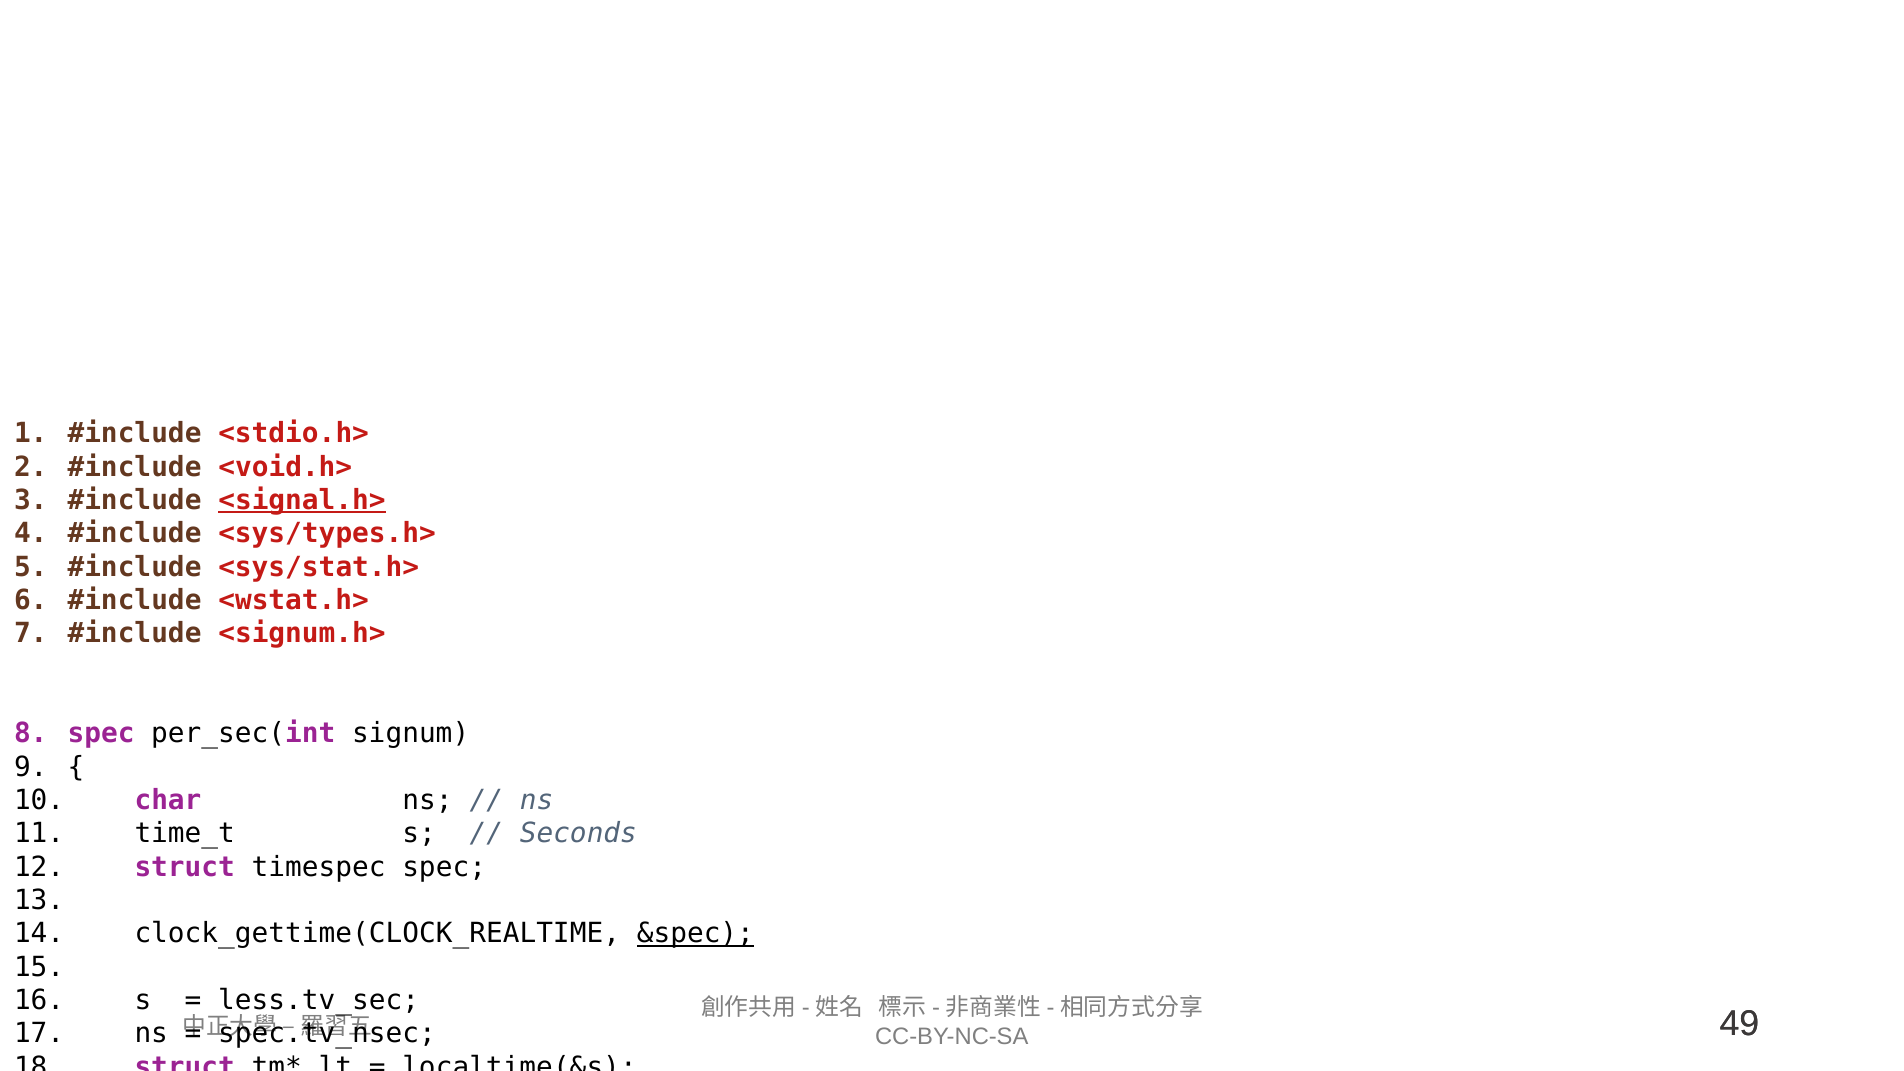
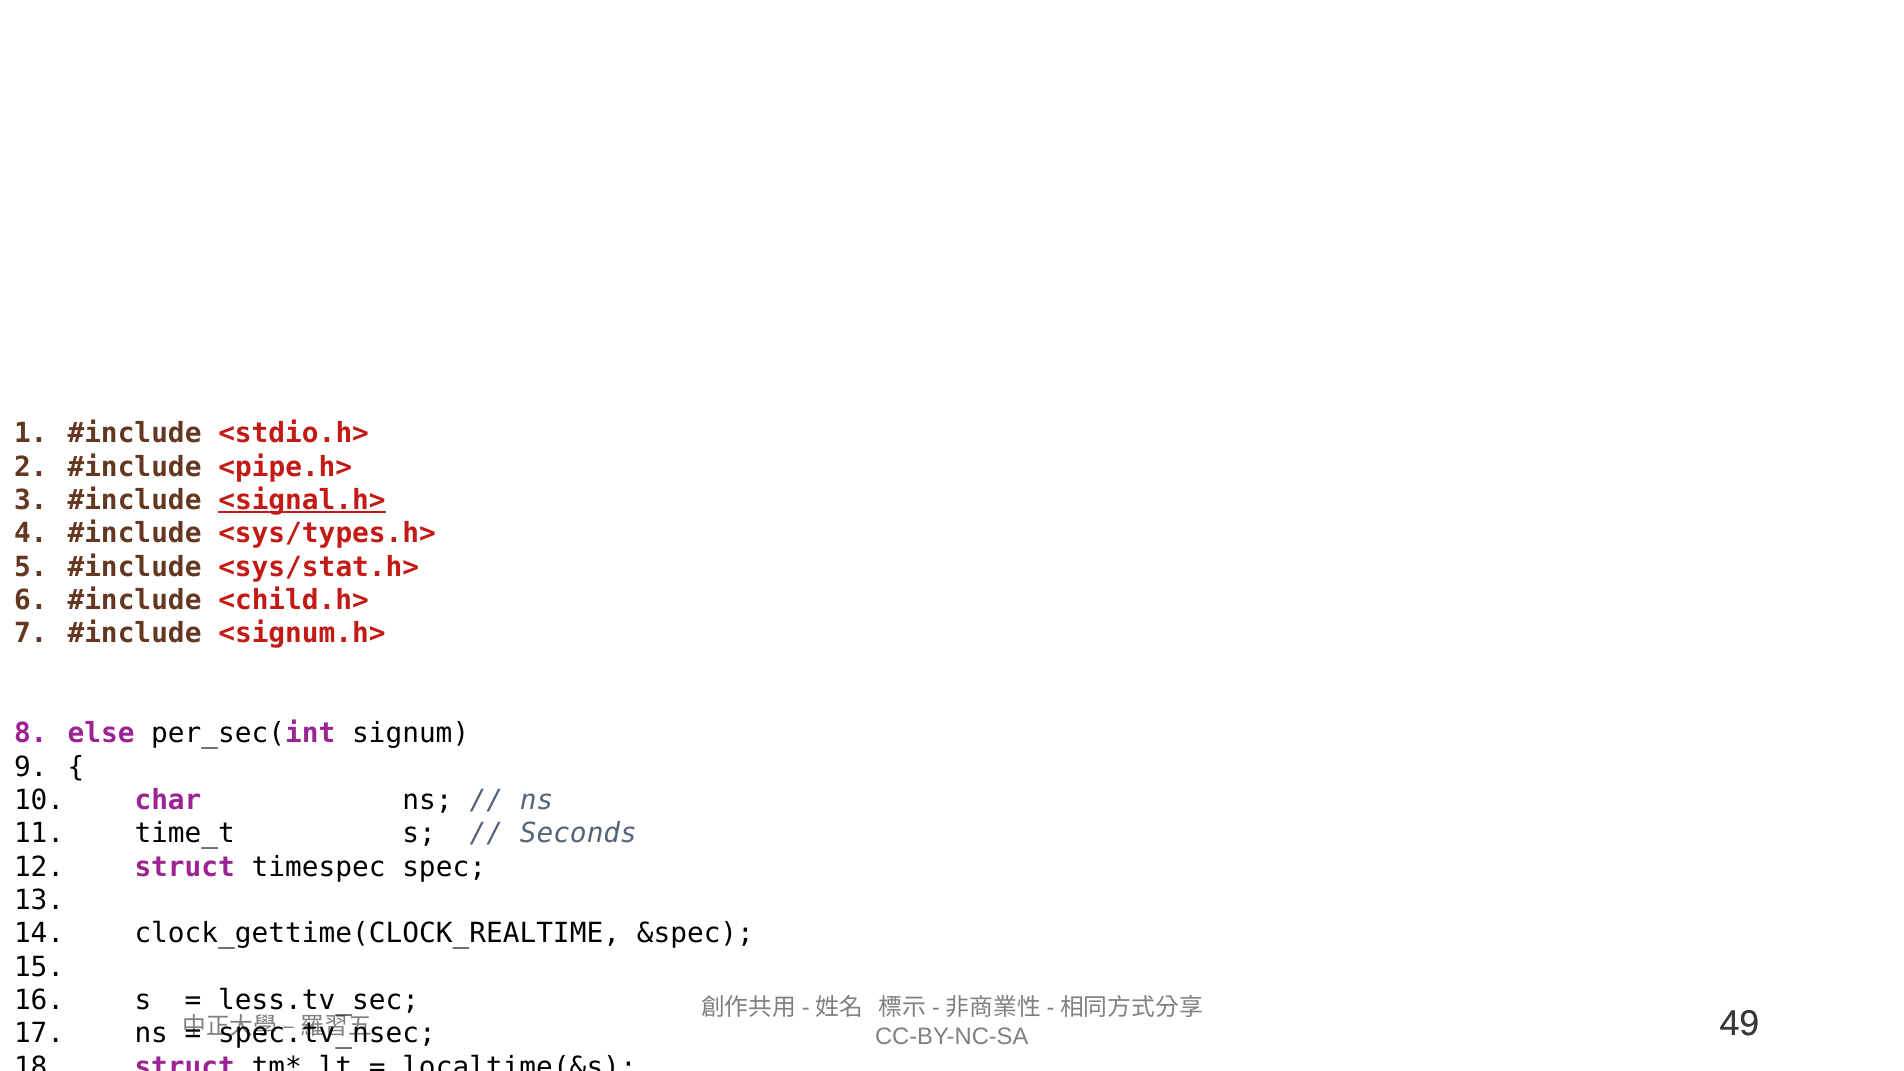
<void.h>: <void.h> -> <pipe.h>
<wstat.h>: <wstat.h> -> <child.h>
spec at (101, 734): spec -> else
&spec underline: present -> none
